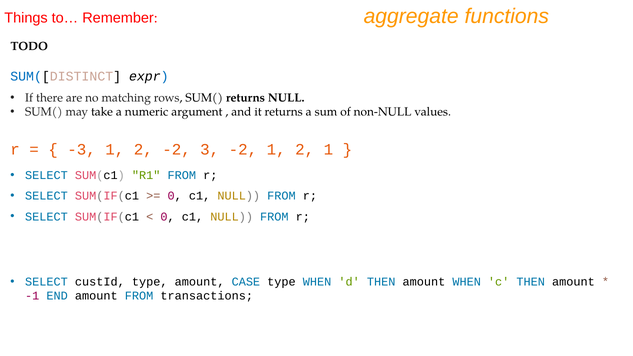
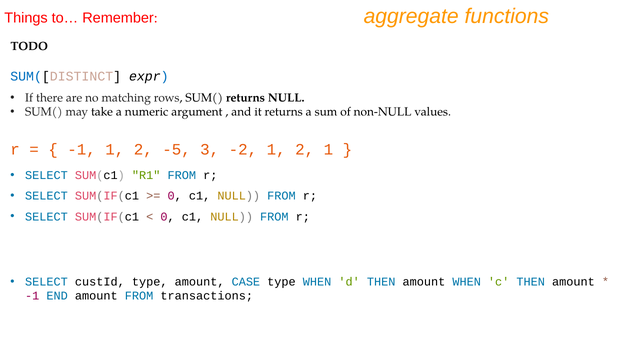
-3 at (82, 150): -3 -> -1
2 -2: -2 -> -5
